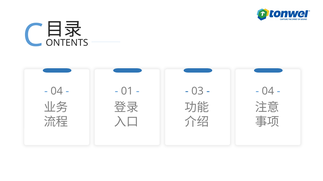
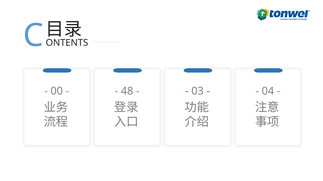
04 at (57, 91): 04 -> 00
01: 01 -> 48
